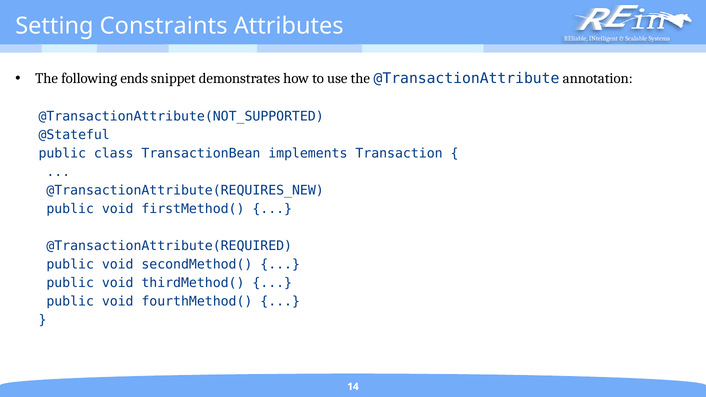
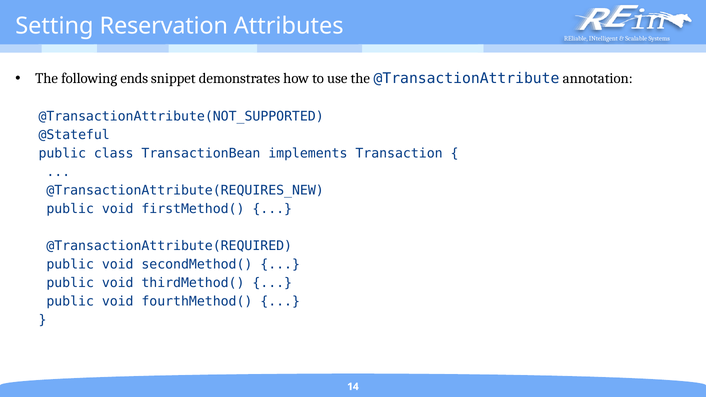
Constraints: Constraints -> Reservation
